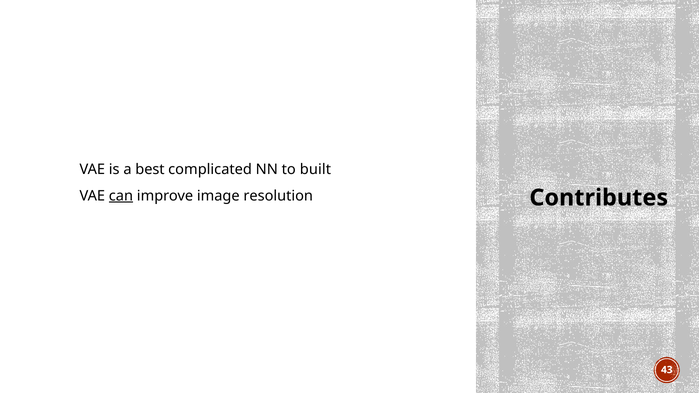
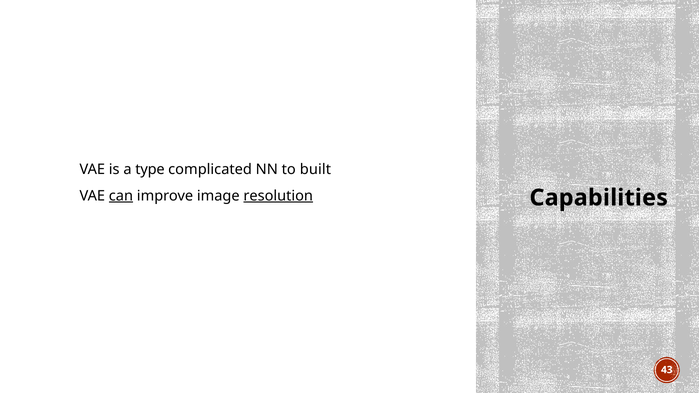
best: best -> type
resolution underline: none -> present
Contributes: Contributes -> Capabilities
